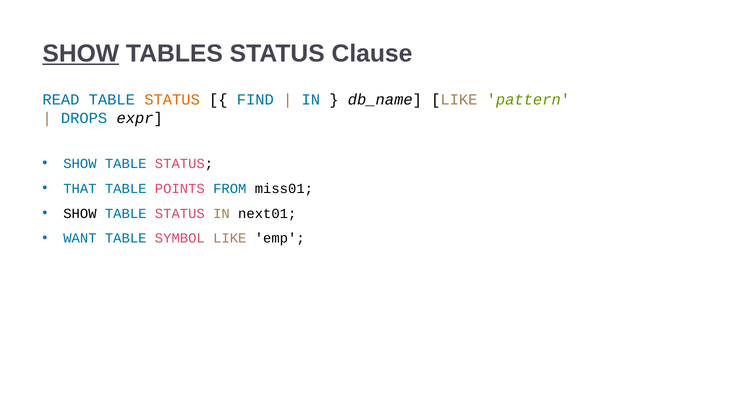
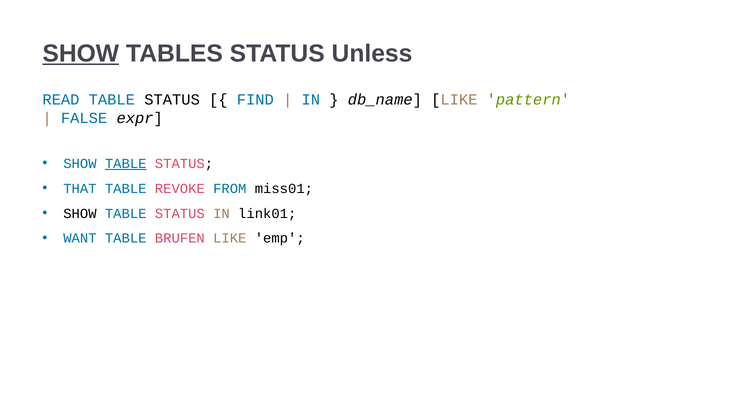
Clause: Clause -> Unless
STATUS at (172, 100) colour: orange -> black
DROPS: DROPS -> FALSE
TABLE at (126, 164) underline: none -> present
POINTS: POINTS -> REVOKE
next01: next01 -> link01
SYMBOL: SYMBOL -> BRUFEN
